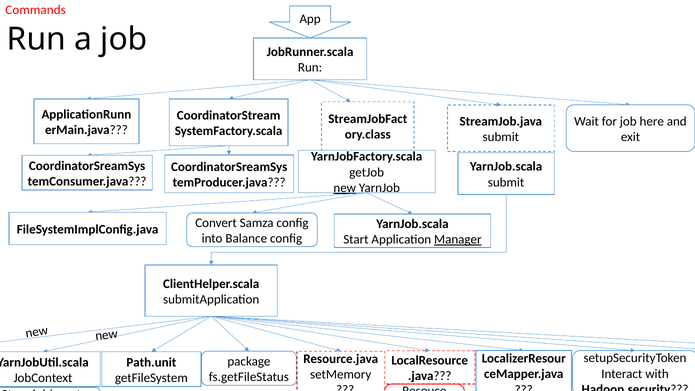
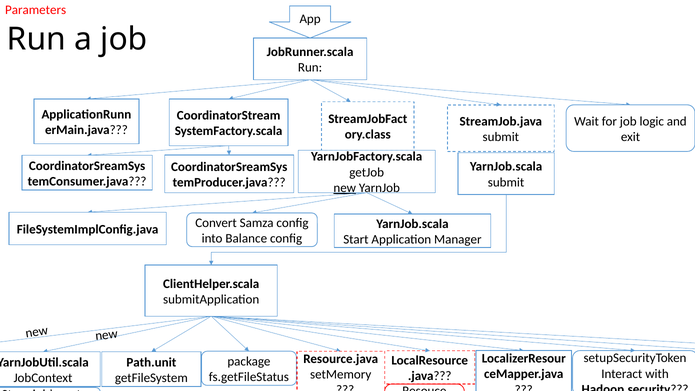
Commands: Commands -> Parameters
here: here -> logic
Manager underline: present -> none
